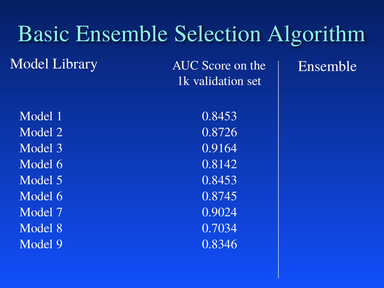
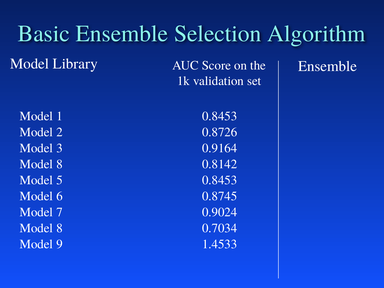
6 at (59, 164): 6 -> 8
0.8346: 0.8346 -> 1.4533
